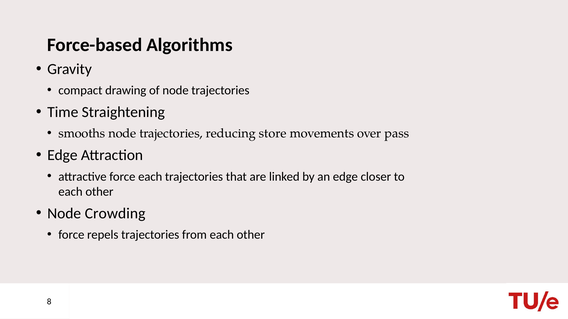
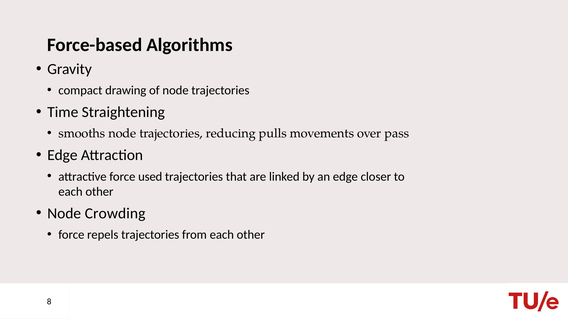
store: store -> pulls
force each: each -> used
